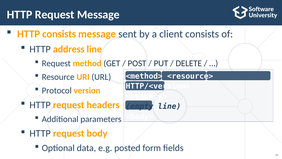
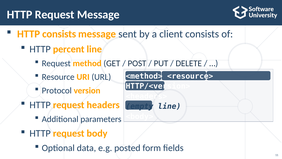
address: address -> percent
